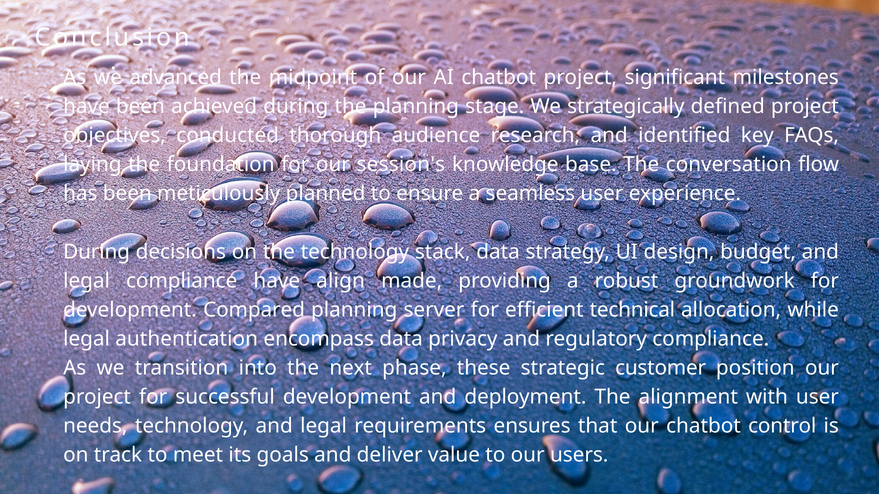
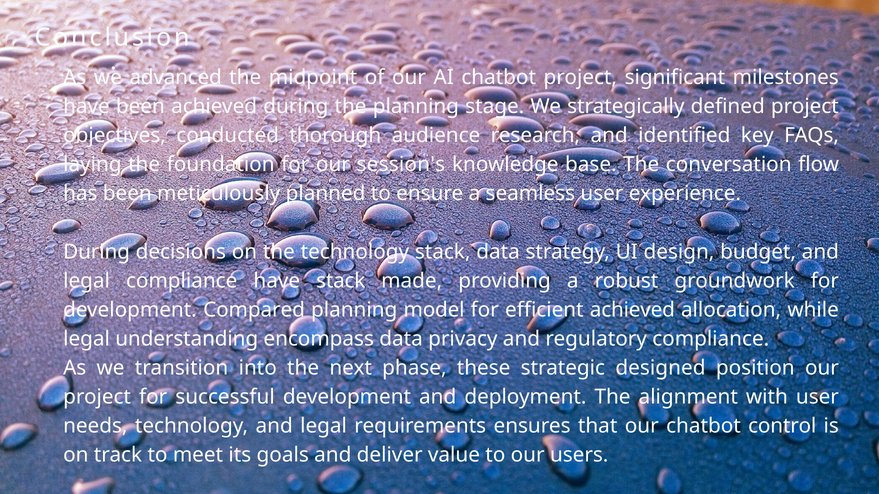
have align: align -> stack
server: server -> model
efficient technical: technical -> achieved
authentication: authentication -> understanding
customer: customer -> designed
